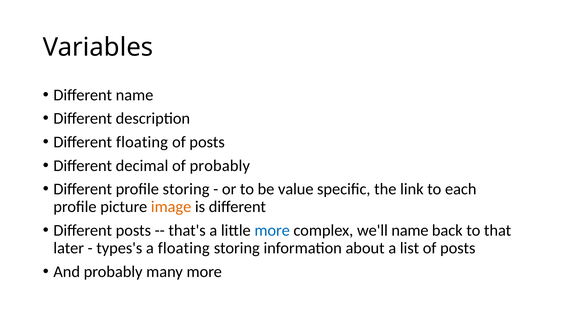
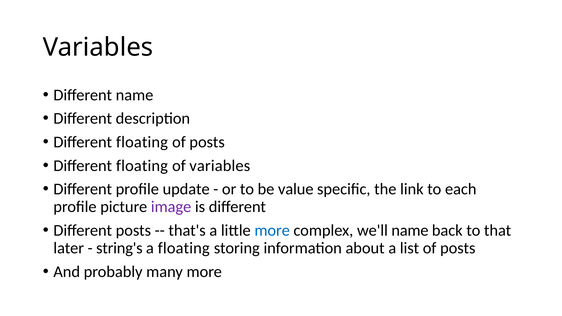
decimal at (142, 166): decimal -> floating
of probably: probably -> variables
profile storing: storing -> update
image colour: orange -> purple
types's: types's -> string's
